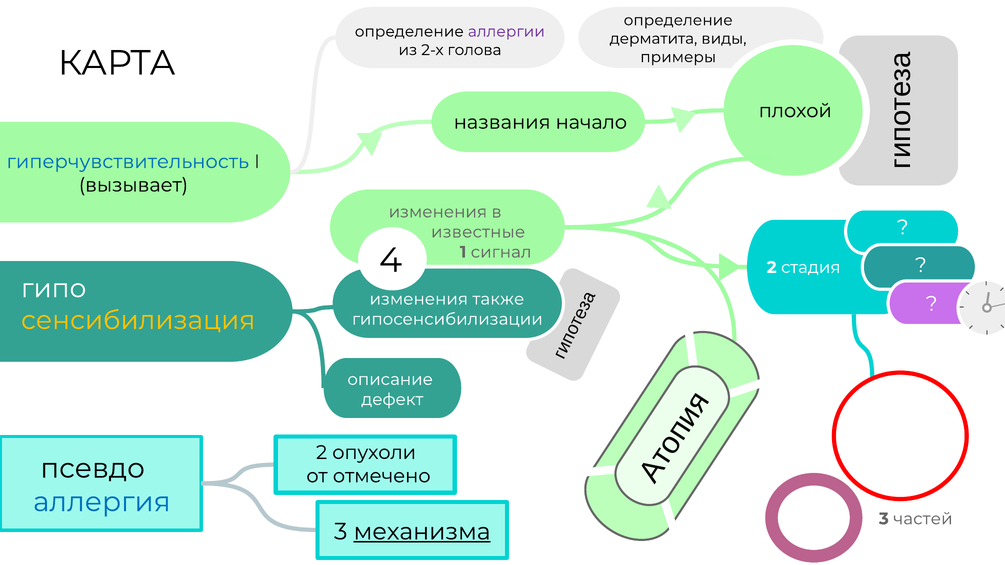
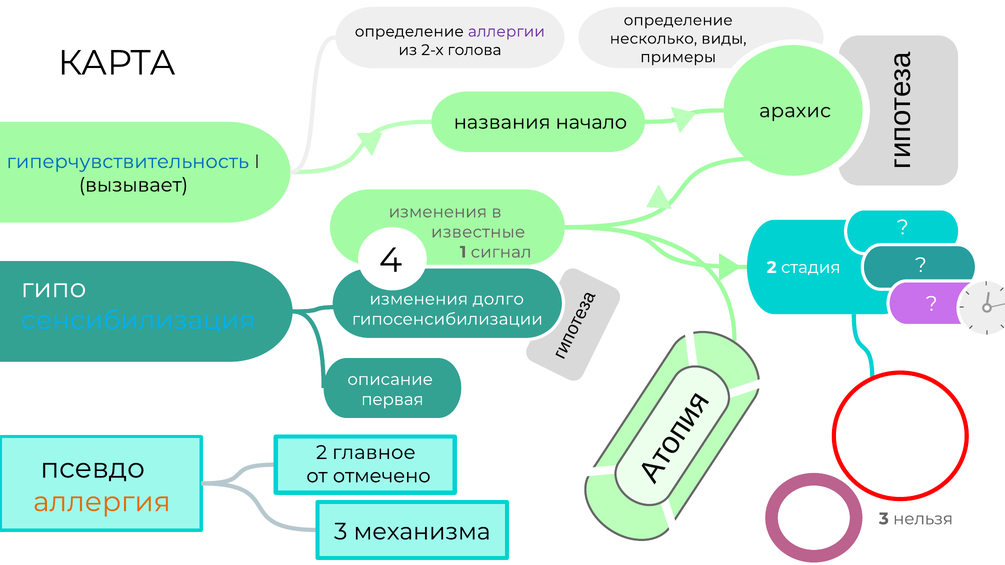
дерматита: дерматита -> несколько
плохой: плохой -> арахис
также: также -> долго
сенсибилизация colour: yellow -> light blue
дефект: дефект -> первая
опухоли: опухоли -> главное
аллергия colour: blue -> orange
частей: частей -> нельзя
механизма underline: present -> none
